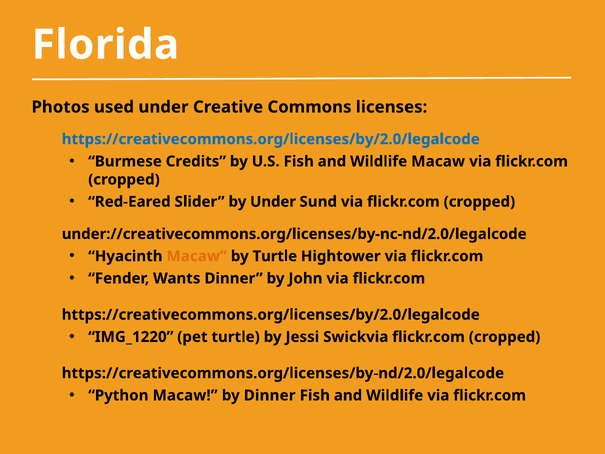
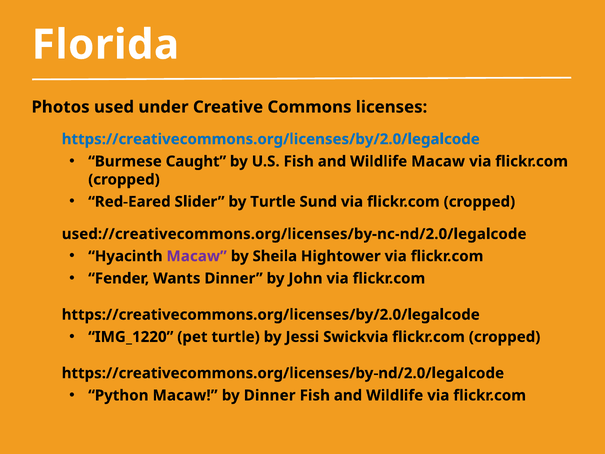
Credits: Credits -> Caught
by Under: Under -> Turtle
under://creativecommons.org/licenses/by-nc-nd/2.0/legalcode: under://creativecommons.org/licenses/by-nc-nd/2.0/legalcode -> used://creativecommons.org/licenses/by-nc-nd/2.0/legalcode
Macaw at (197, 256) colour: orange -> purple
by Turtle: Turtle -> Sheila
